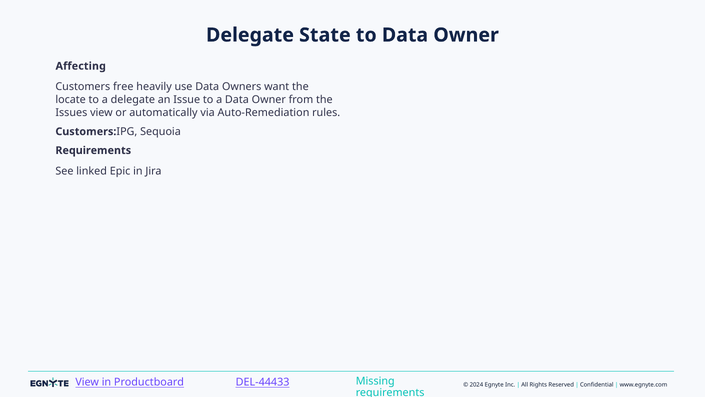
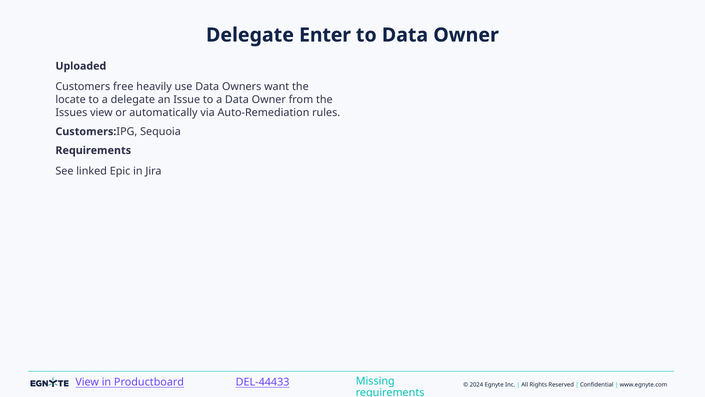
State: State -> Enter
Affecting: Affecting -> Uploaded
